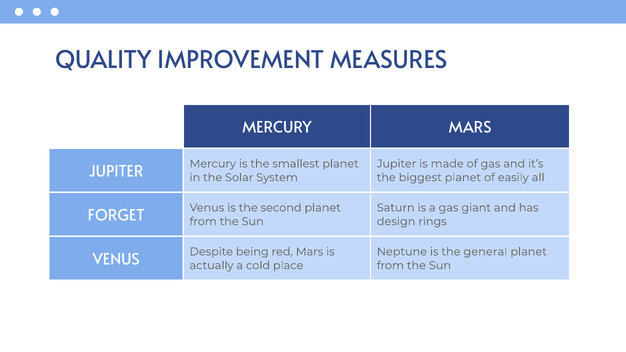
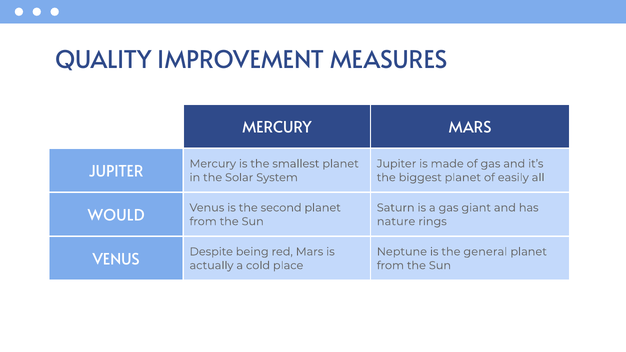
FORGET: FORGET -> WOULD
design: design -> nature
